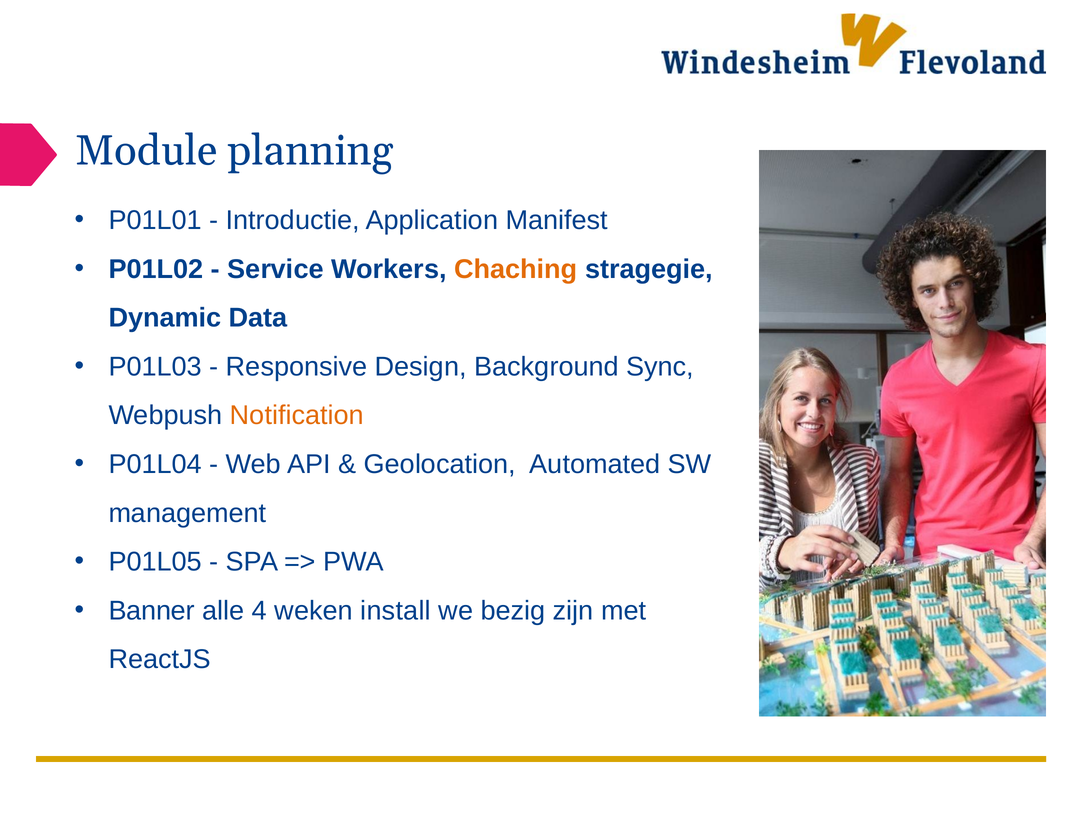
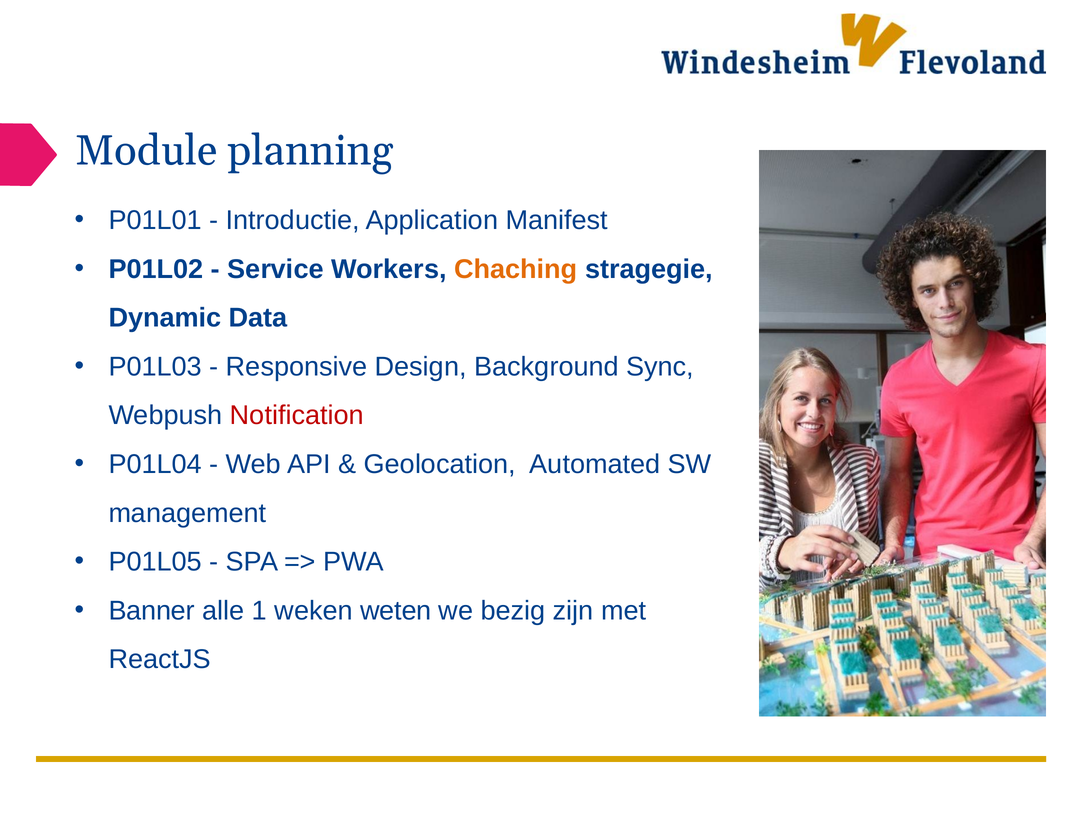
Notification colour: orange -> red
4: 4 -> 1
install: install -> weten
